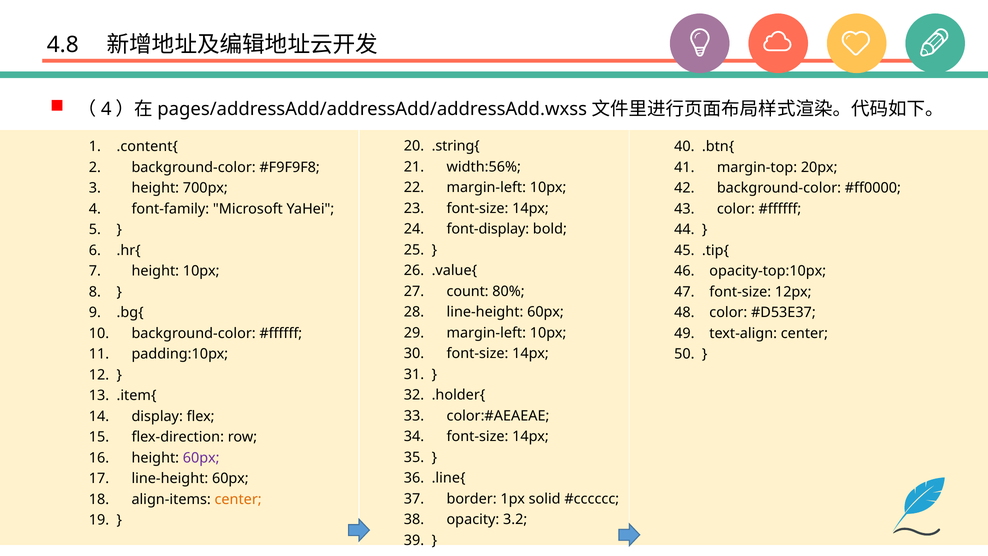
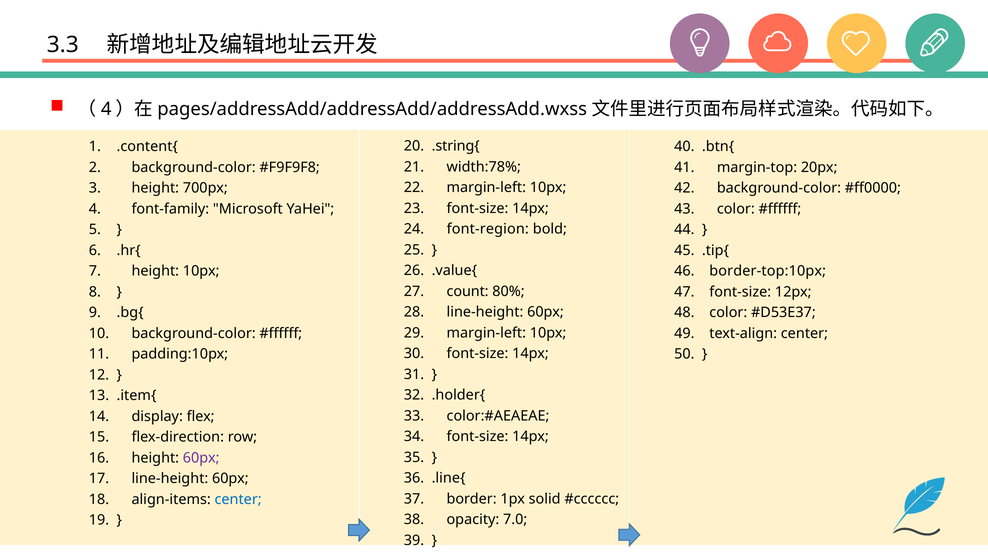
4.8: 4.8 -> 3.3
width:56%: width:56% -> width:78%
font-display: font-display -> font-region
opacity-top:10px: opacity-top:10px -> border-top:10px
center at (238, 499) colour: orange -> blue
3.2: 3.2 -> 7.0
